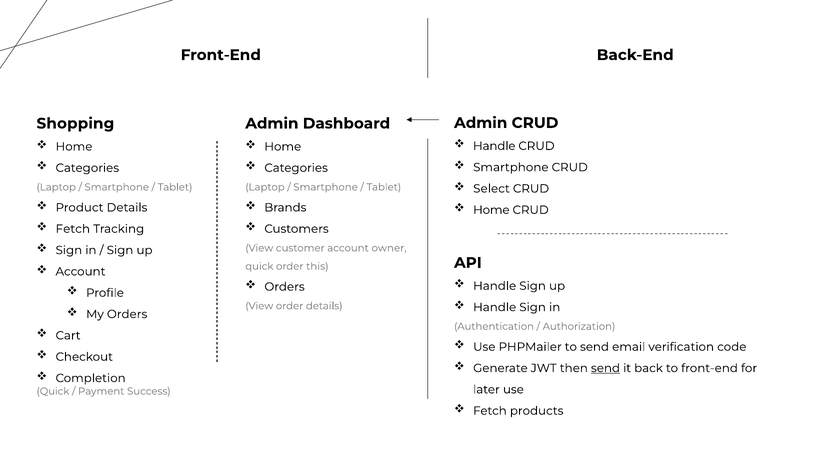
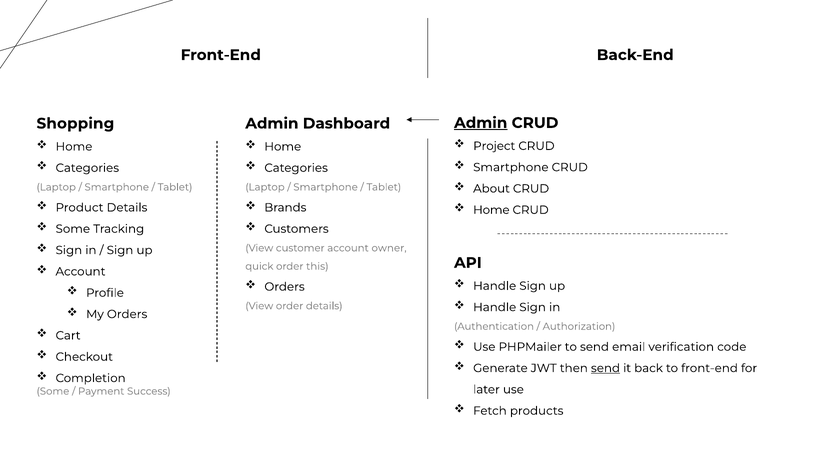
Admin at (481, 123) underline: none -> present
Handle at (494, 146): Handle -> Project
Select: Select -> About
Fetch at (73, 229): Fetch -> Some
Quick at (53, 392): Quick -> Some
